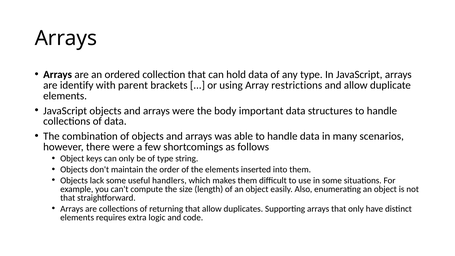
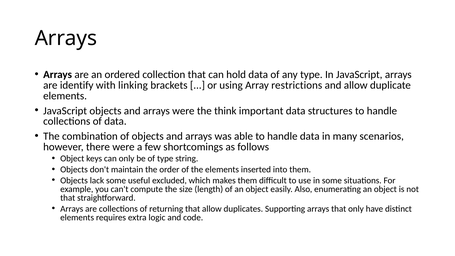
parent: parent -> linking
body: body -> think
handlers: handlers -> excluded
